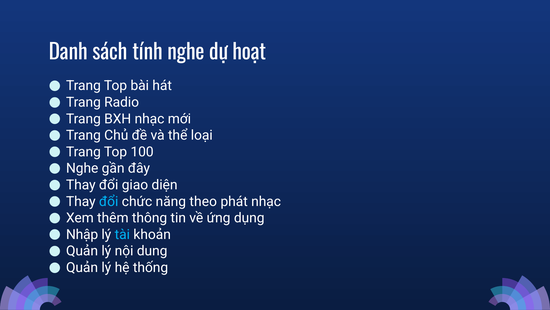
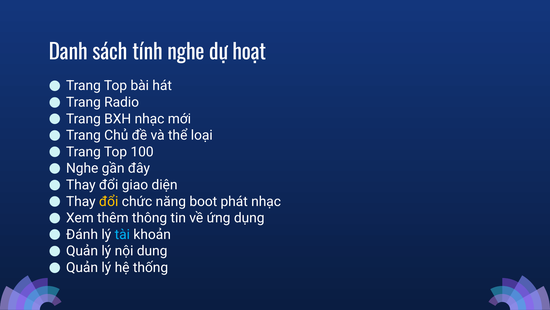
đổi at (109, 201) colour: light blue -> yellow
theo: theo -> boot
Nhập: Nhập -> Đánh
